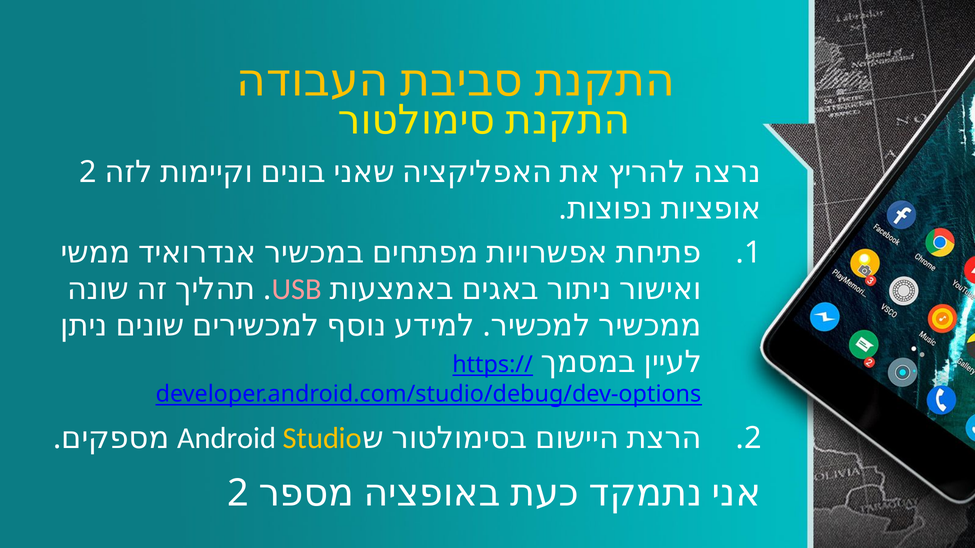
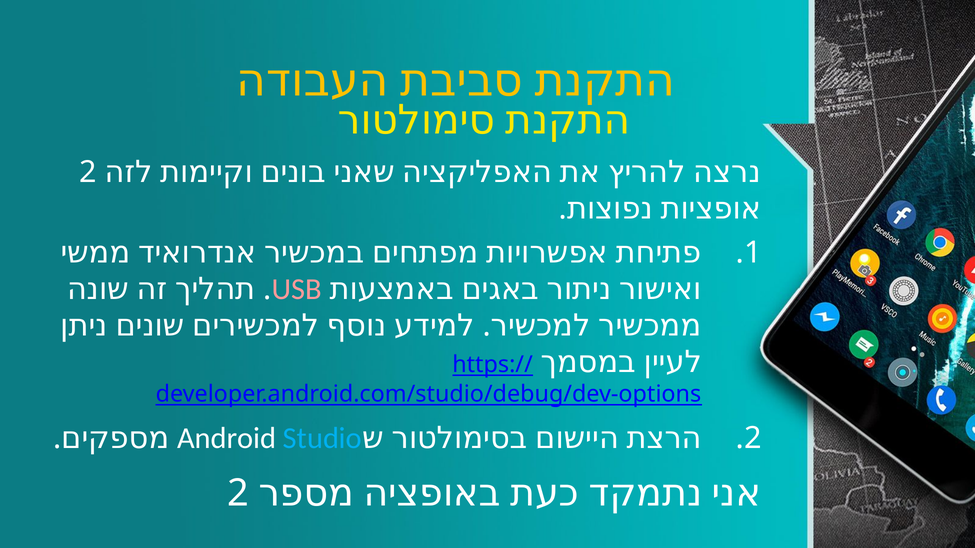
Studio colour: yellow -> light blue
